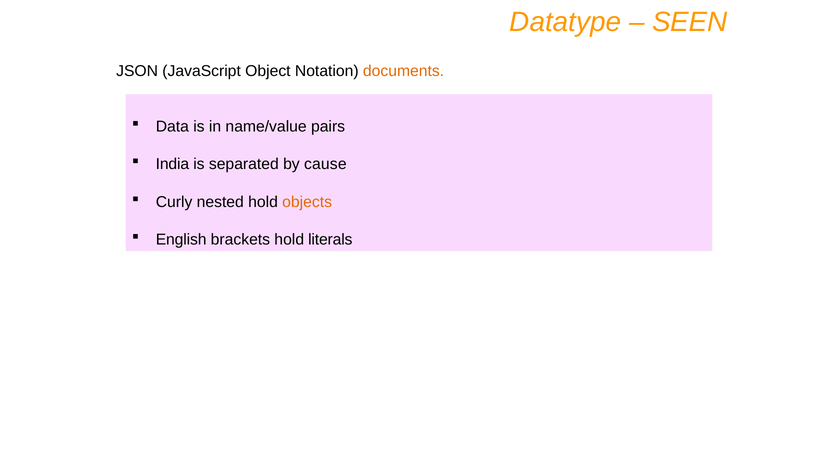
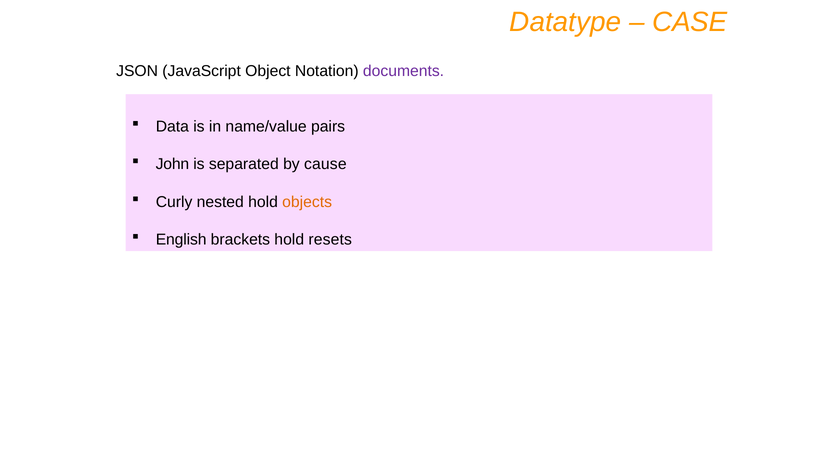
SEEN: SEEN -> CASE
documents colour: orange -> purple
India: India -> John
literals: literals -> resets
